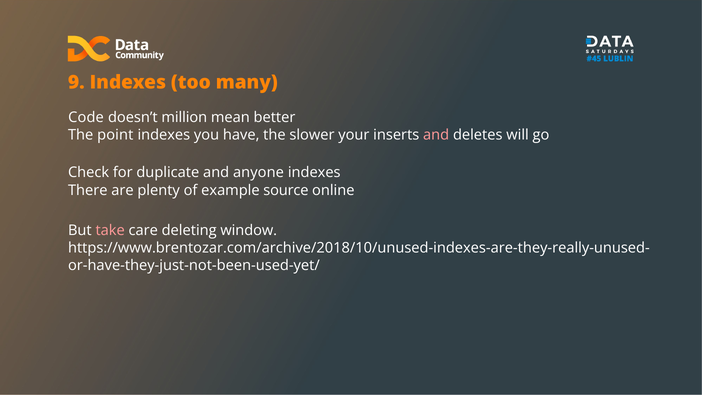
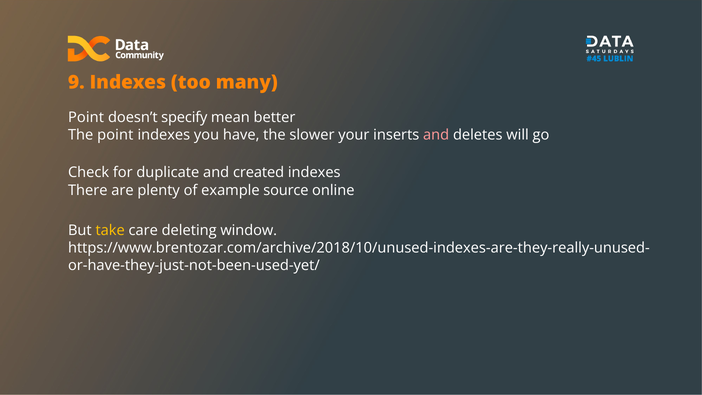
Code at (86, 117): Code -> Point
million: million -> specify
anyone: anyone -> created
take colour: pink -> yellow
